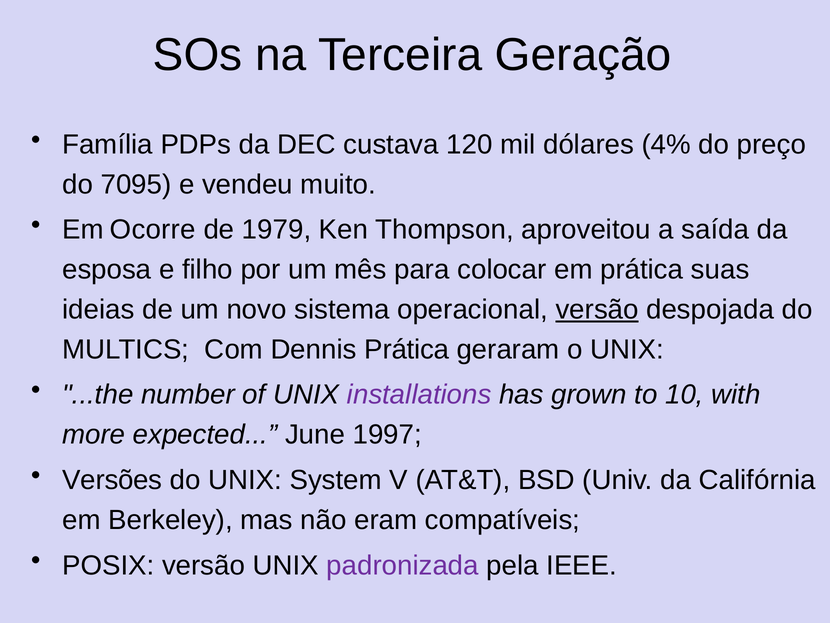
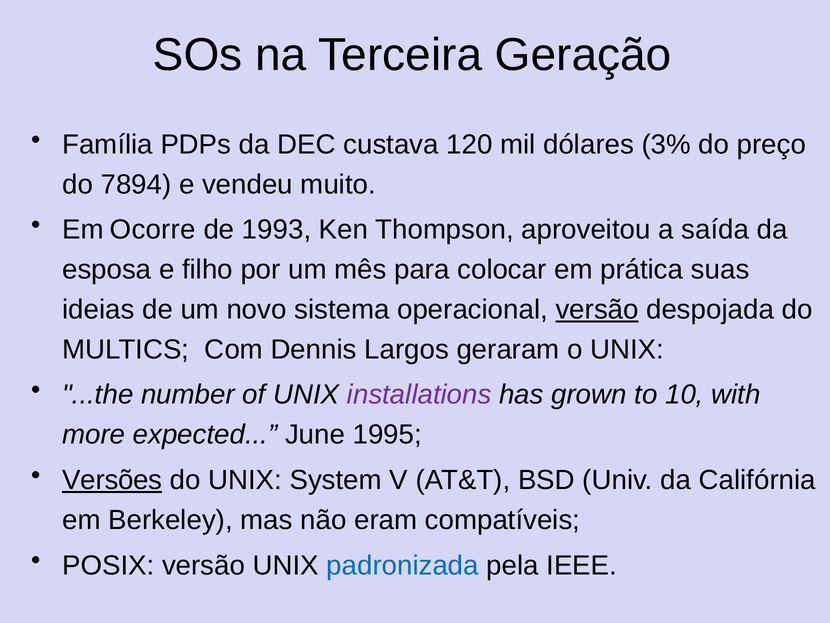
4%: 4% -> 3%
7095: 7095 -> 7894
1979: 1979 -> 1993
Dennis Prática: Prática -> Largos
1997: 1997 -> 1995
Versões underline: none -> present
padronizada colour: purple -> blue
